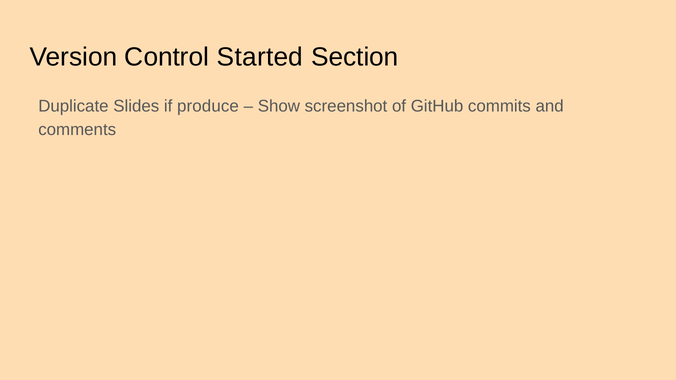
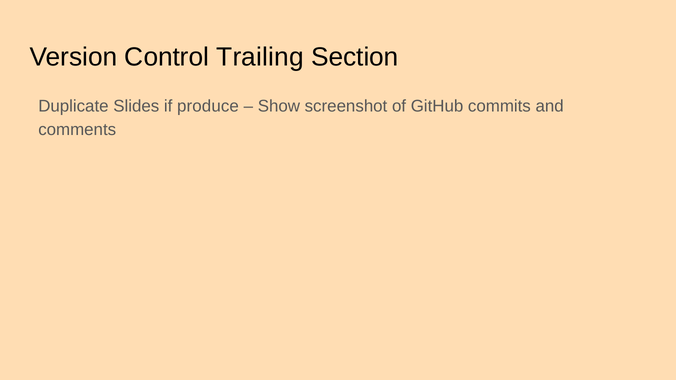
Started: Started -> Trailing
